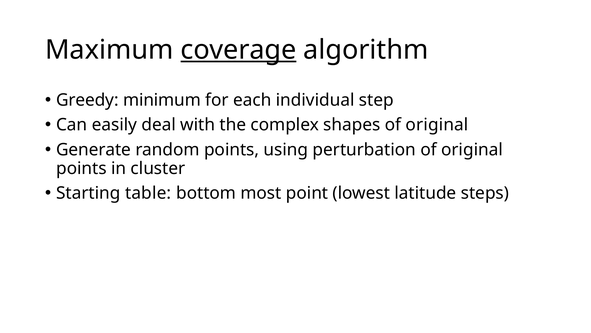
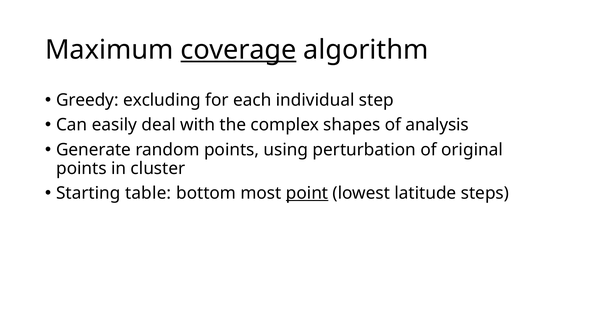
minimum: minimum -> excluding
shapes of original: original -> analysis
point underline: none -> present
